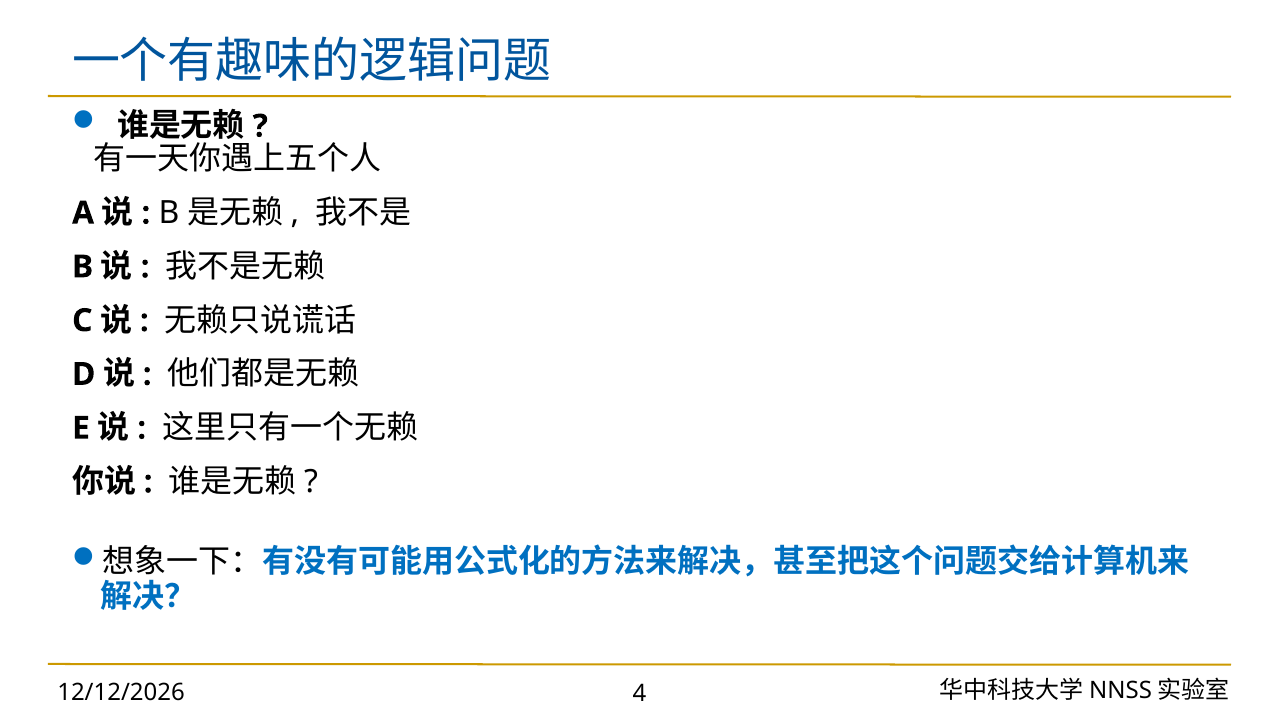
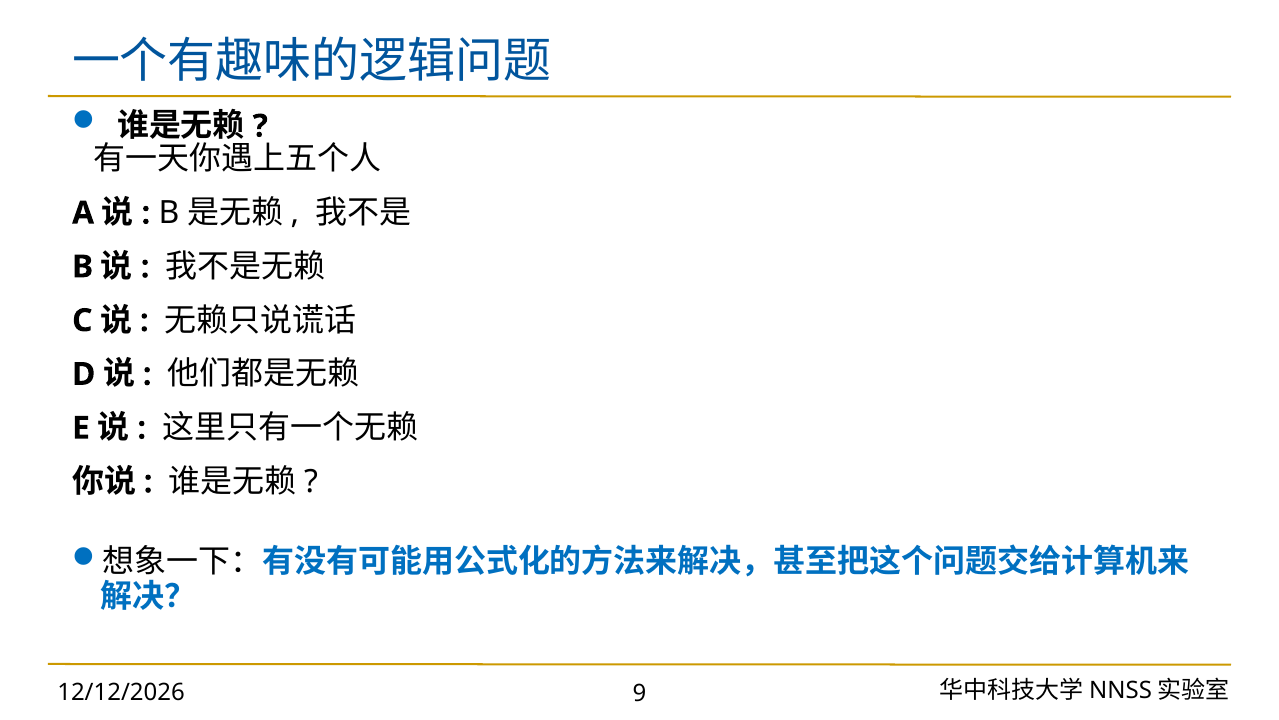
4: 4 -> 9
